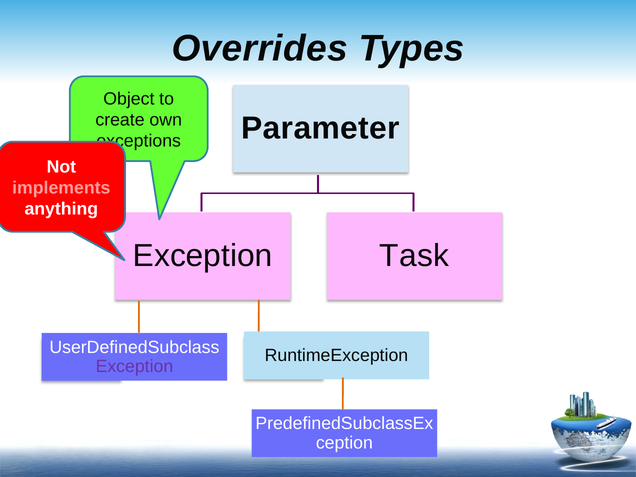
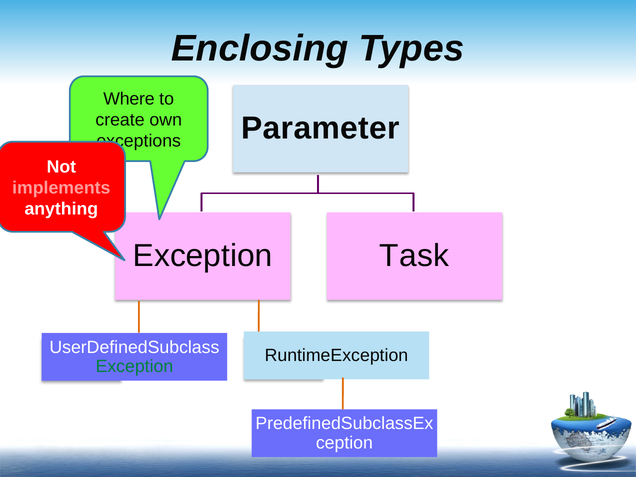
Overrides: Overrides -> Enclosing
Object: Object -> Where
Exception at (134, 366) colour: purple -> green
